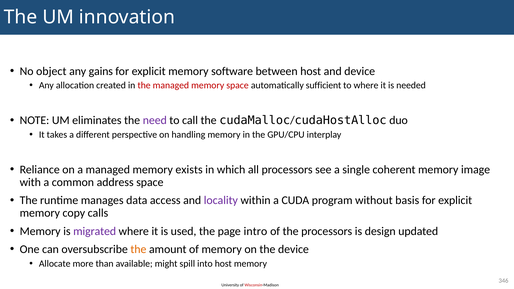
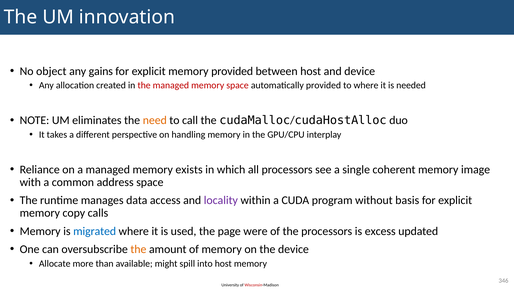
memory software: software -> provided
automatically sufficient: sufficient -> provided
need colour: purple -> orange
migrated colour: purple -> blue
intro: intro -> were
design: design -> excess
